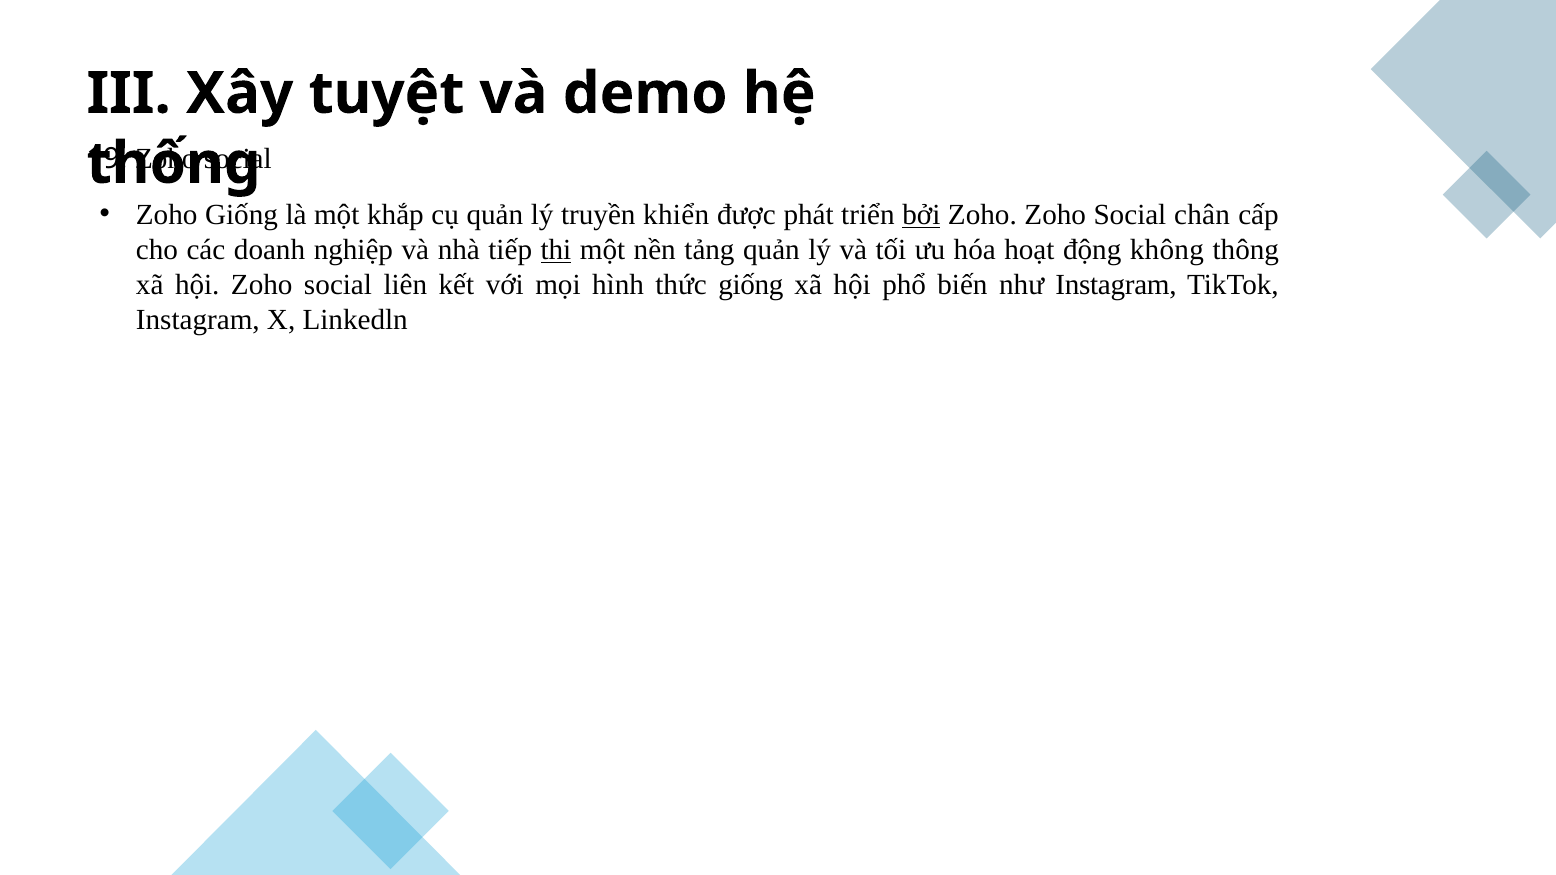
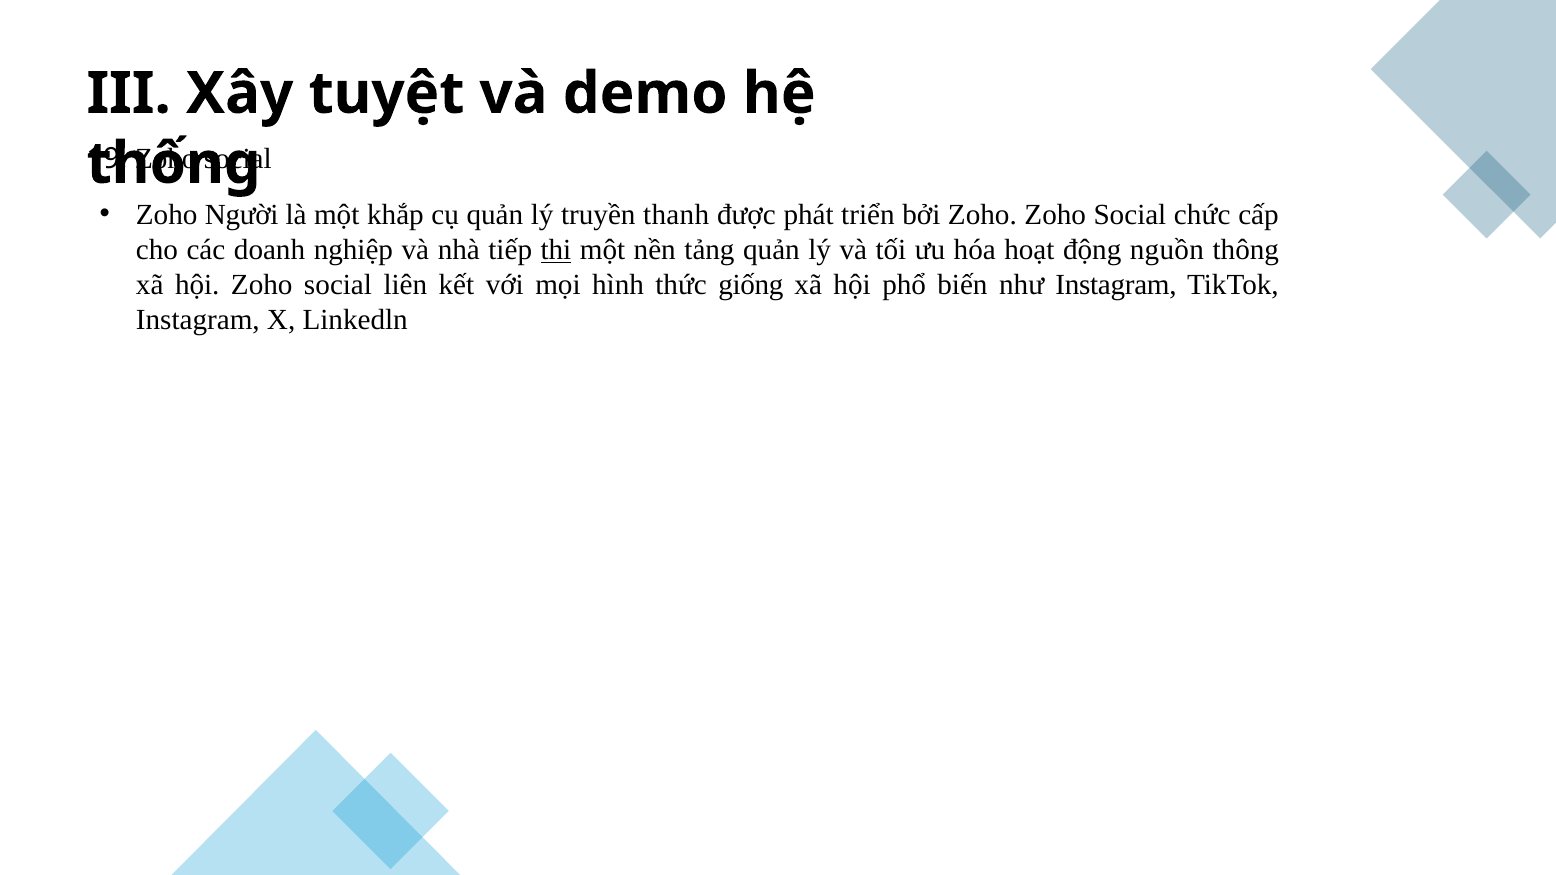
Giống at (242, 215): Giống -> Người
khiển: khiển -> thanh
bởi underline: present -> none
chân: chân -> chức
không: không -> nguồn
